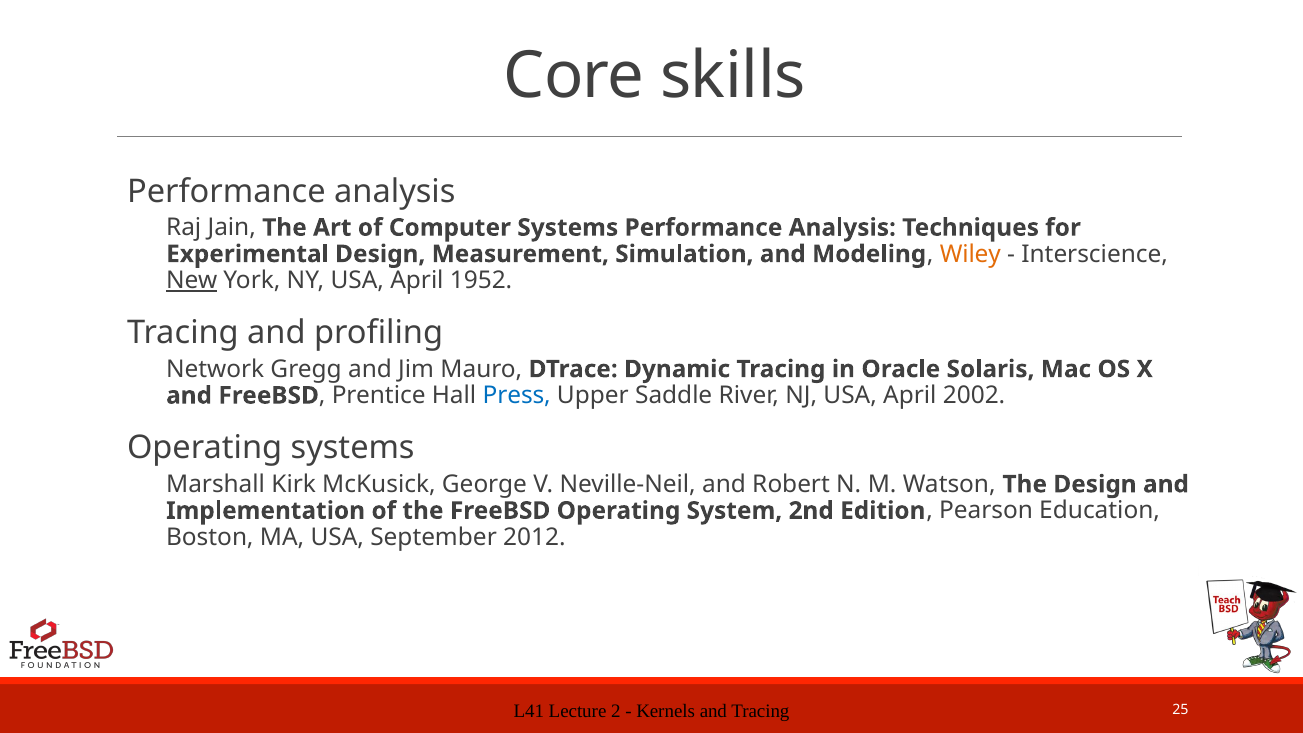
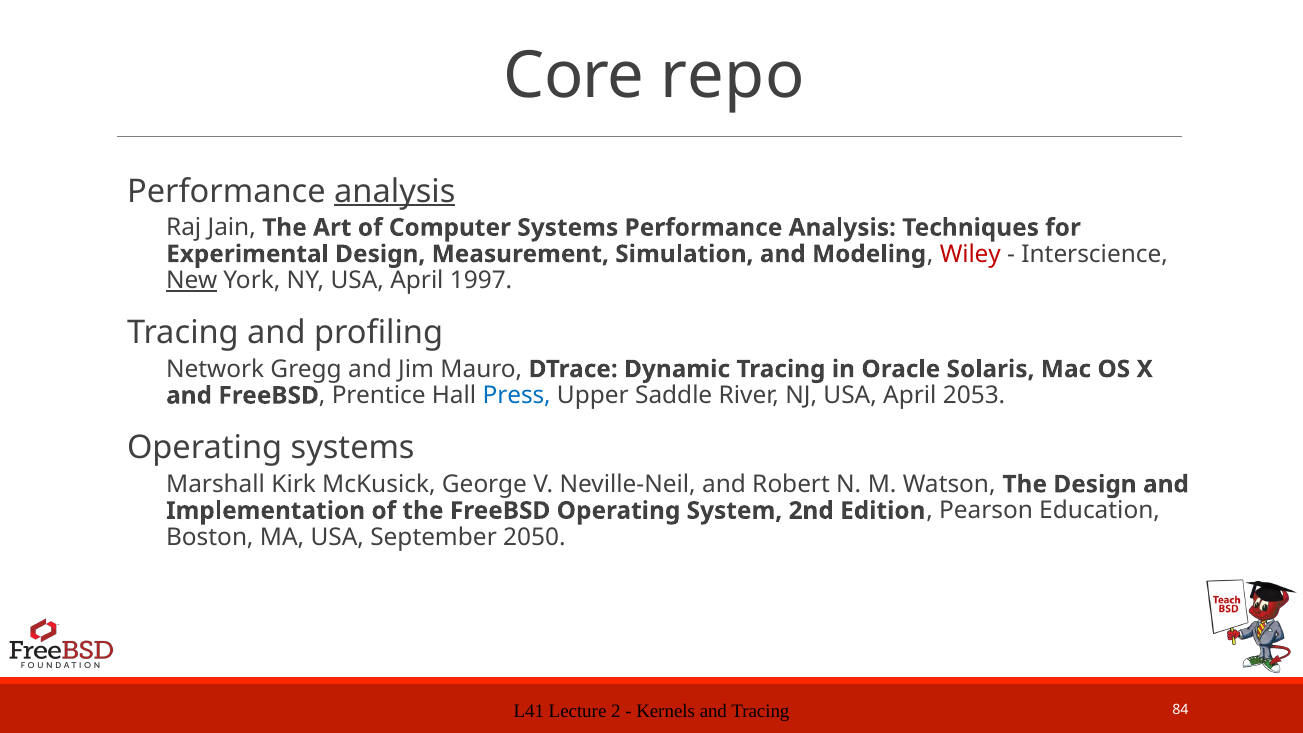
skills: skills -> repo
analysis at (395, 191) underline: none -> present
Wiley colour: orange -> red
1952: 1952 -> 1997
2002: 2002 -> 2053
2012: 2012 -> 2050
25: 25 -> 84
